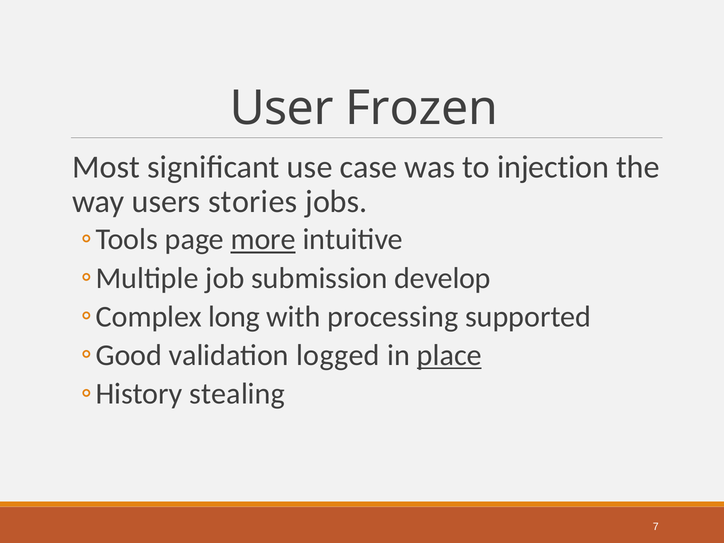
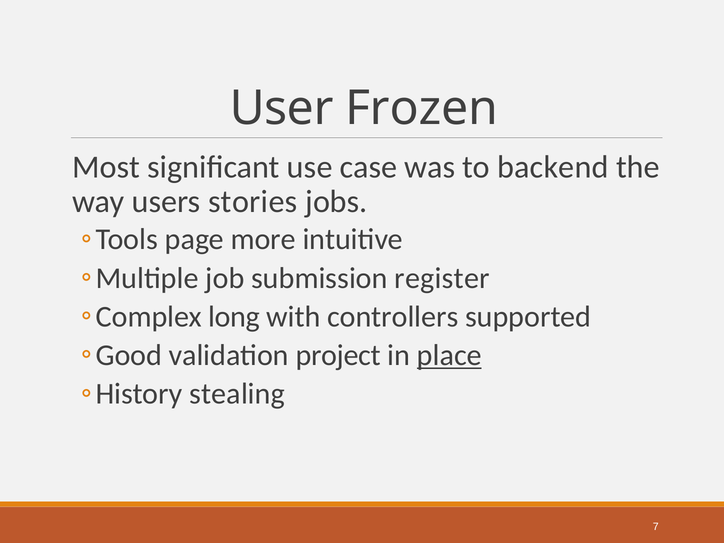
injection: injection -> backend
more underline: present -> none
develop: develop -> register
processing: processing -> controllers
logged: logged -> project
